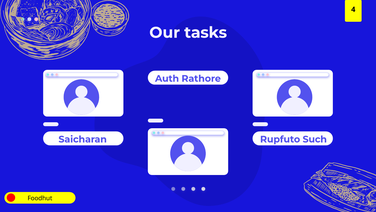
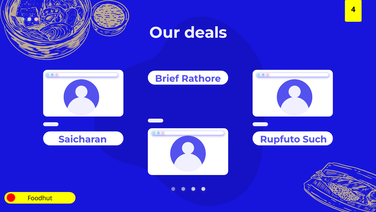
tasks: tasks -> deals
Auth: Auth -> Brief
